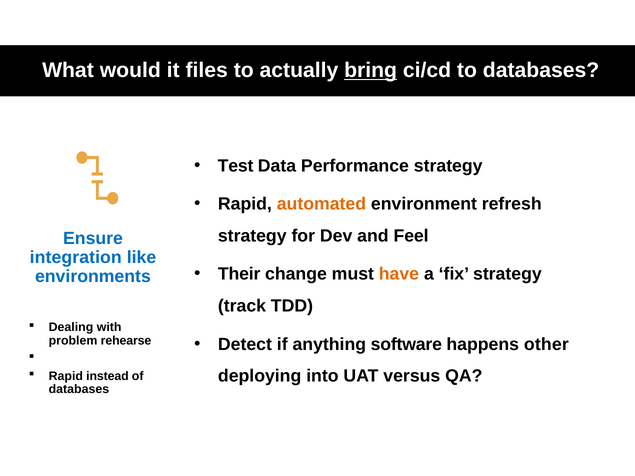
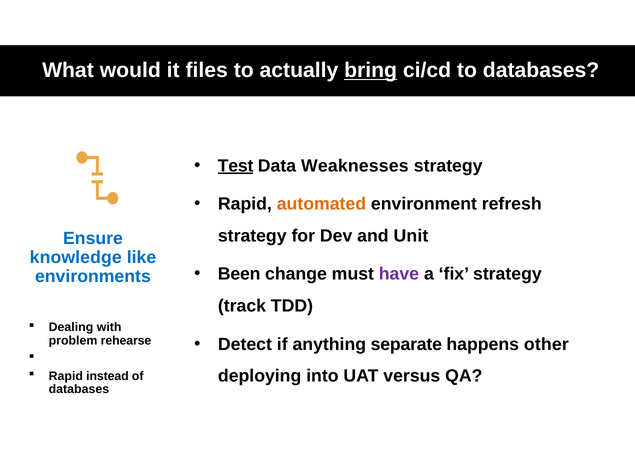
Test underline: none -> present
Performance: Performance -> Weaknesses
Feel: Feel -> Unit
integration: integration -> knowledge
Their: Their -> Been
have colour: orange -> purple
software: software -> separate
